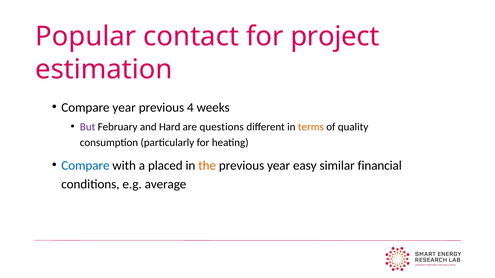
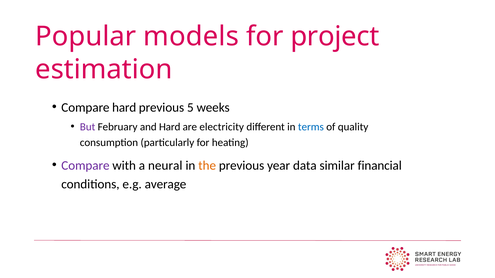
contact: contact -> models
Compare year: year -> hard
4: 4 -> 5
questions: questions -> electricity
terms colour: orange -> blue
Compare at (85, 166) colour: blue -> purple
placed: placed -> neural
easy: easy -> data
